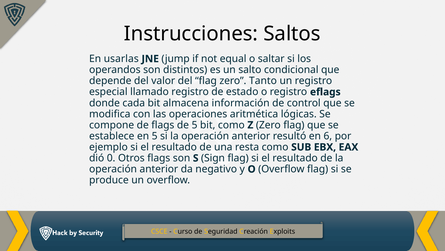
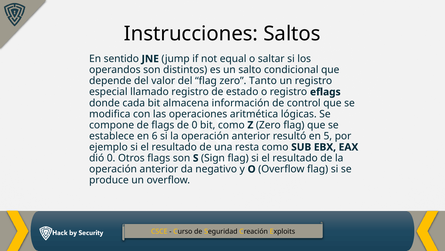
usarlas: usarlas -> sentido
de 5: 5 -> 0
en 5: 5 -> 6
6: 6 -> 5
